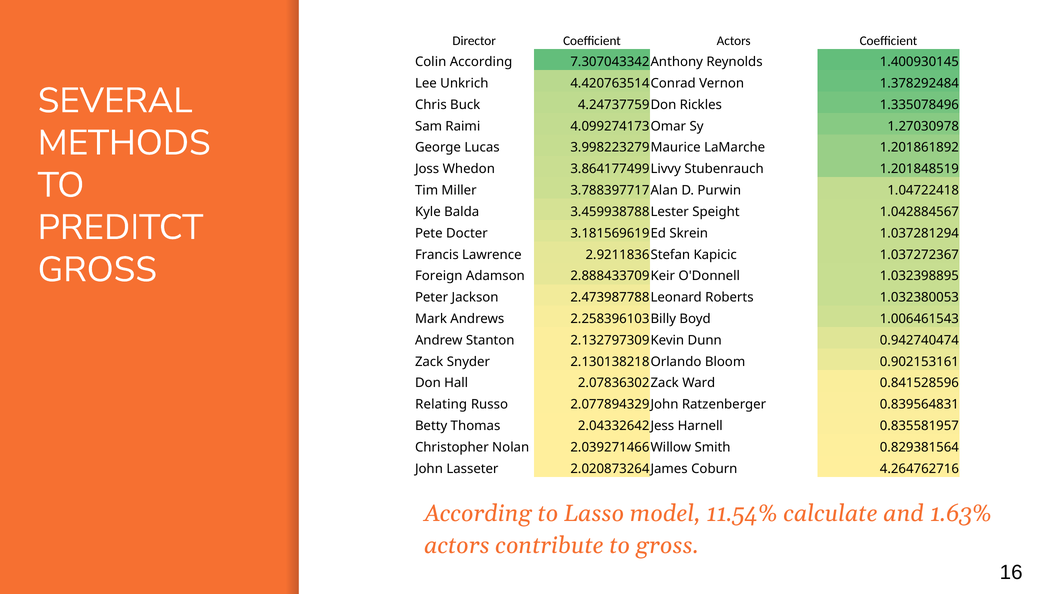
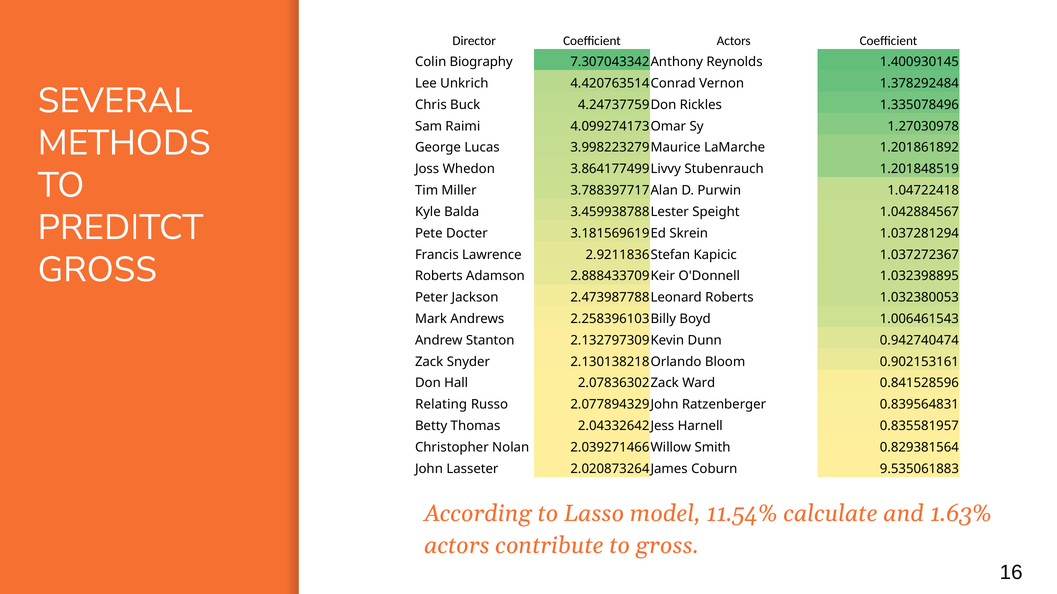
Colin According: According -> Biography
Foreign at (439, 276): Foreign -> Roberts
4.264762716: 4.264762716 -> 9.535061883
